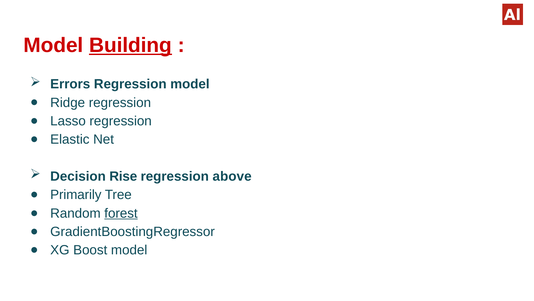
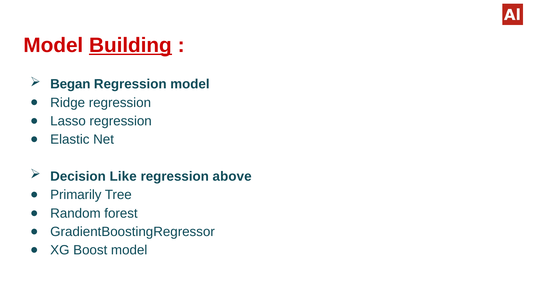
Errors: Errors -> Began
Rise: Rise -> Like
forest underline: present -> none
